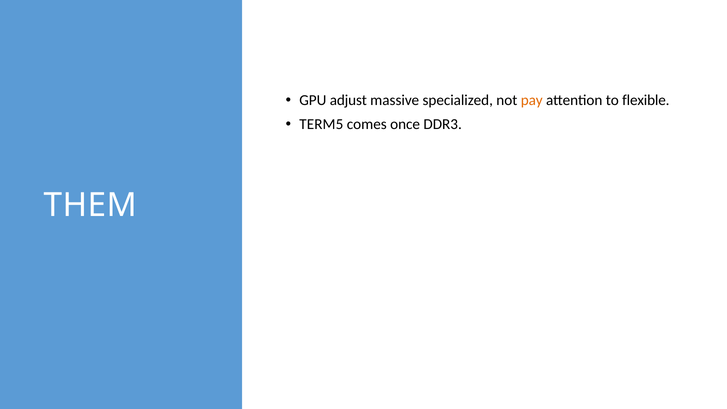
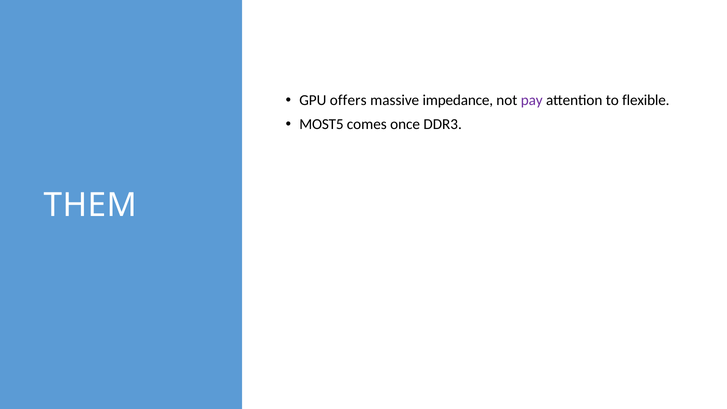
adjust: adjust -> offers
specialized: specialized -> impedance
pay colour: orange -> purple
TERM5: TERM5 -> MOST5
